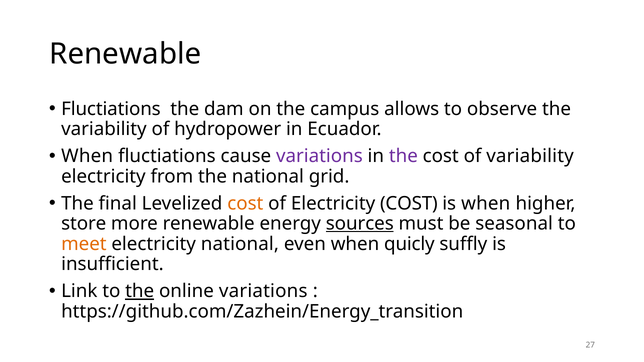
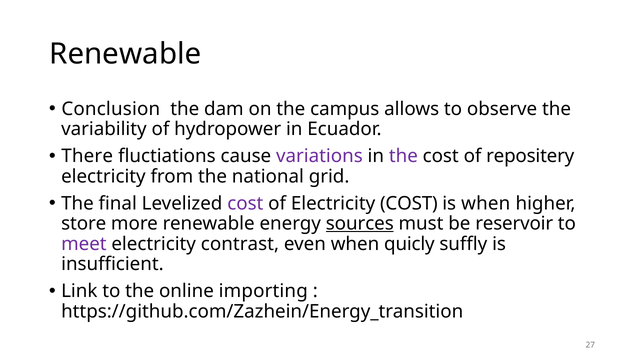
Fluctiations at (111, 109): Fluctiations -> Conclusion
When at (87, 156): When -> There
of variability: variability -> repositery
cost at (245, 203) colour: orange -> purple
seasonal: seasonal -> reservoir
meet colour: orange -> purple
electricity national: national -> contrast
the at (140, 291) underline: present -> none
online variations: variations -> importing
